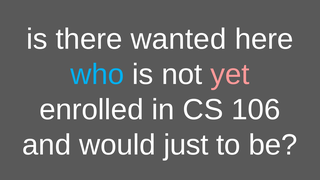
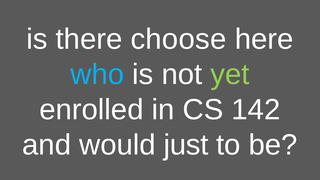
wanted: wanted -> choose
yet colour: pink -> light green
106: 106 -> 142
